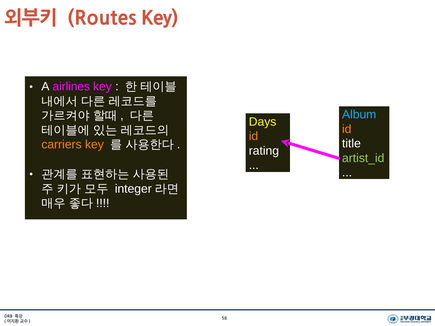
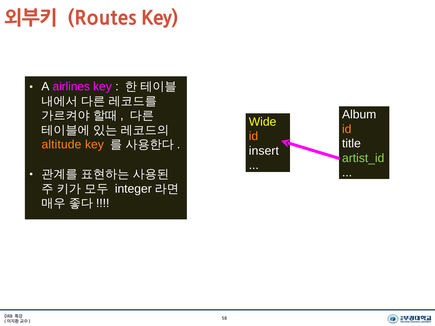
Album colour: light blue -> white
Days: Days -> Wide
carriers: carriers -> altitude
rating: rating -> insert
